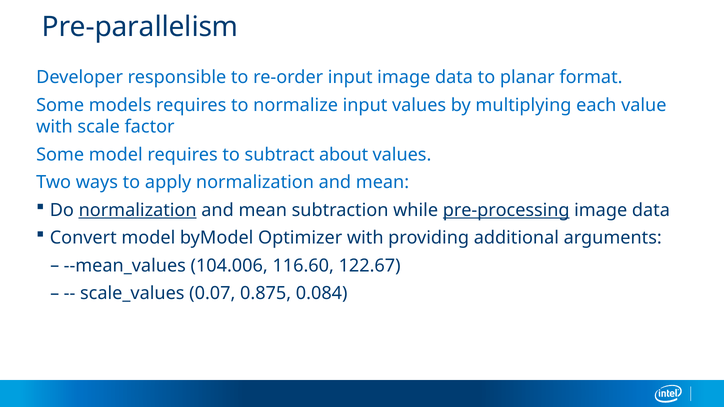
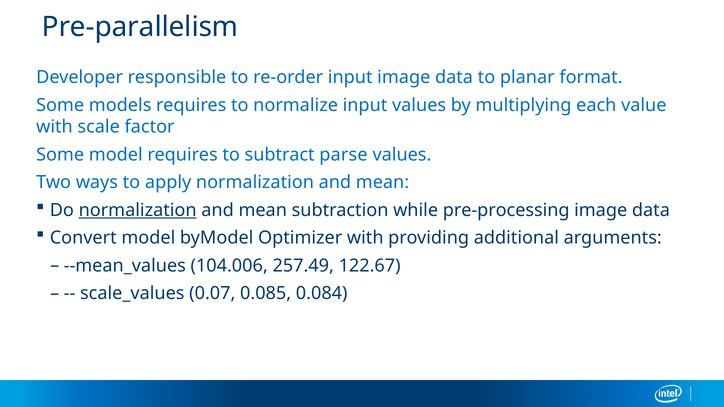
about: about -> parse
pre-processing underline: present -> none
116.60: 116.60 -> 257.49
0.875: 0.875 -> 0.085
